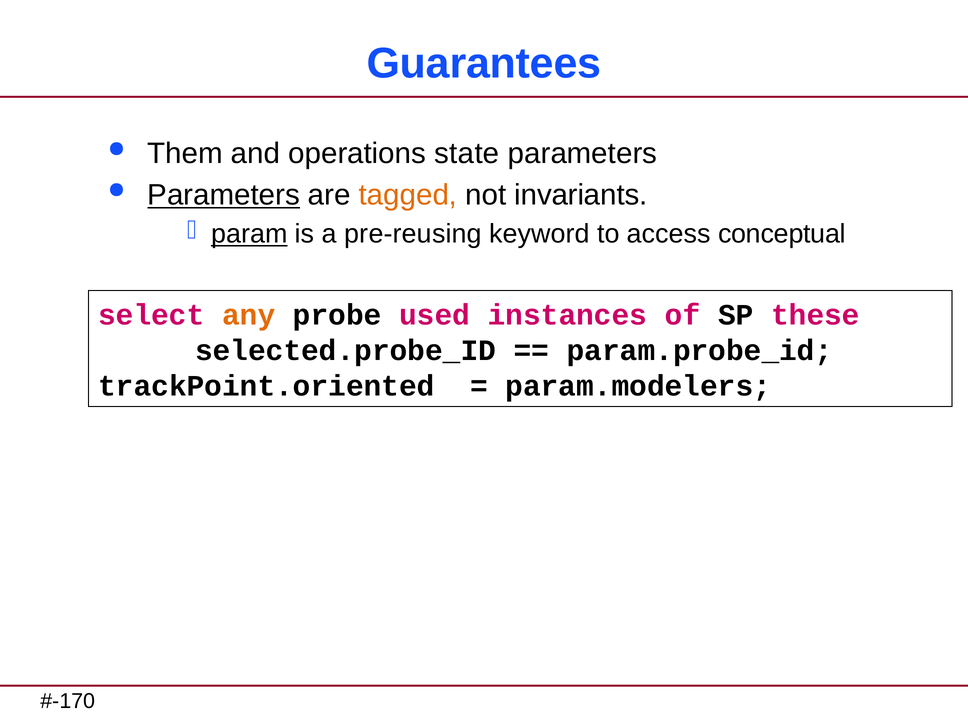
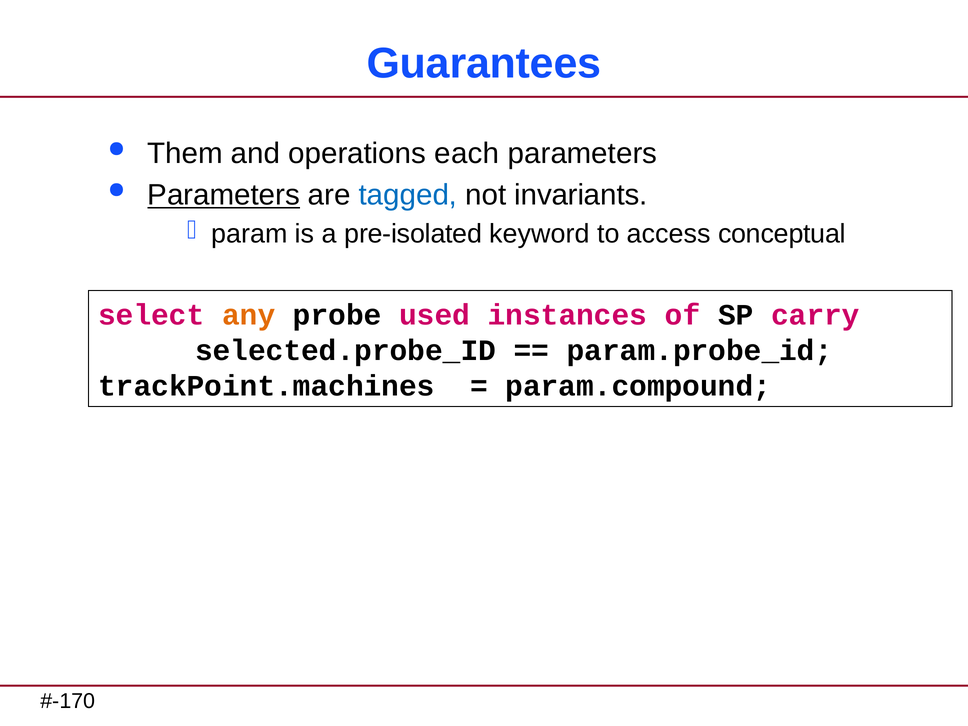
state: state -> each
tagged colour: orange -> blue
param underline: present -> none
pre-reusing: pre-reusing -> pre-isolated
these: these -> carry
trackPoint.oriented: trackPoint.oriented -> trackPoint.machines
param.modelers: param.modelers -> param.compound
